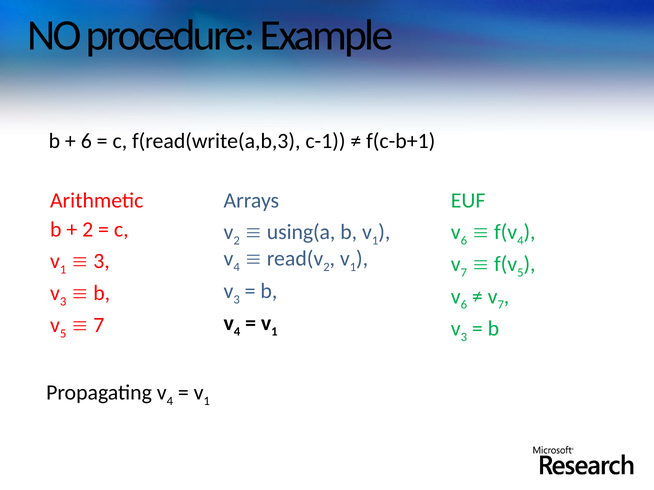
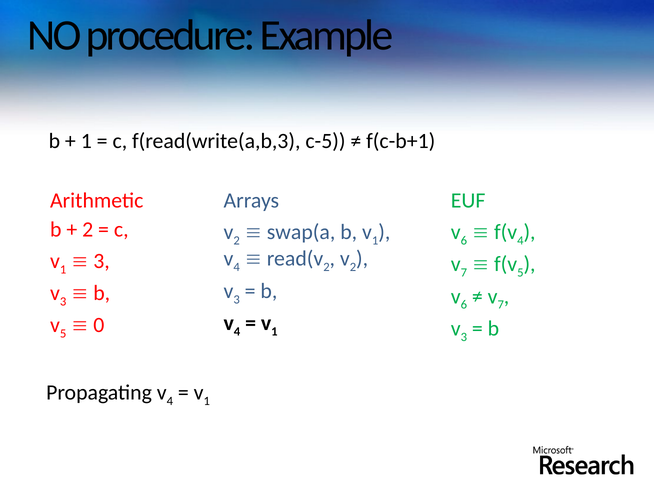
6 at (86, 141): 6 -> 1
c-1: c-1 -> c-5
using(a: using(a -> swap(a
1 at (353, 267): 1 -> 2
7 at (99, 326): 7 -> 0
